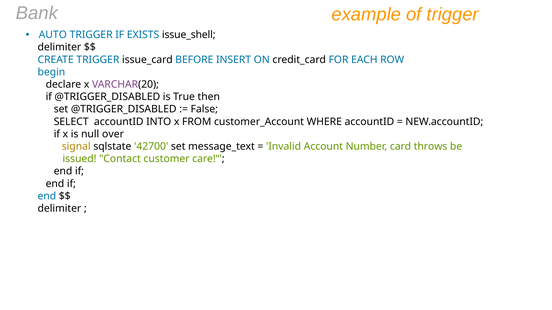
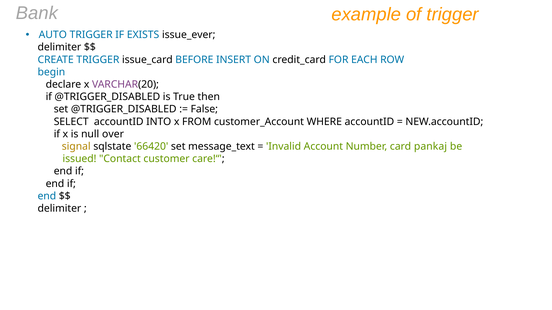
issue_shell: issue_shell -> issue_ever
42700: 42700 -> 66420
throws: throws -> pankaj
